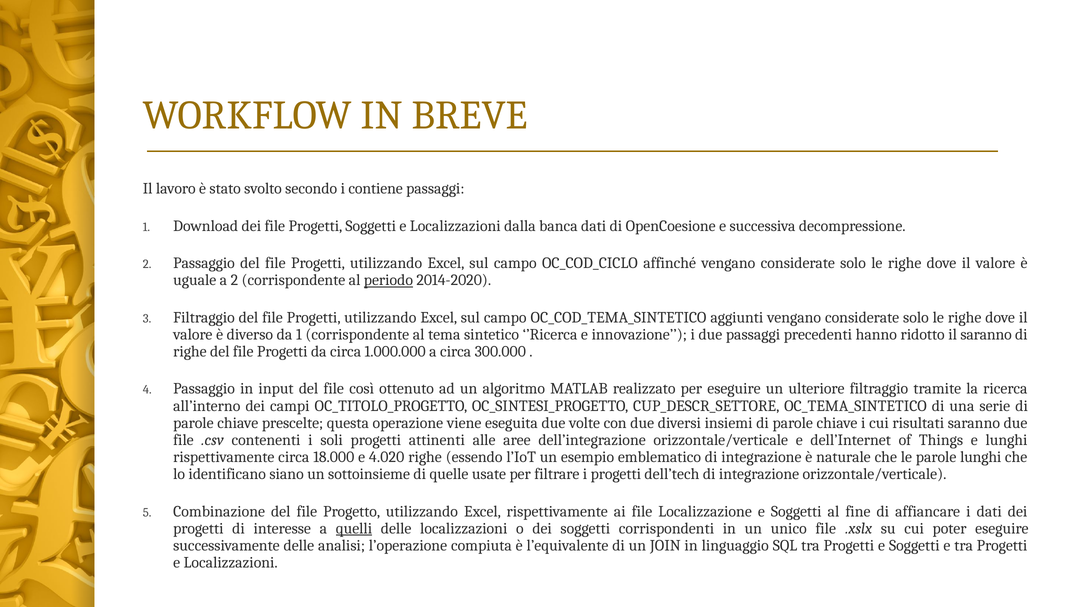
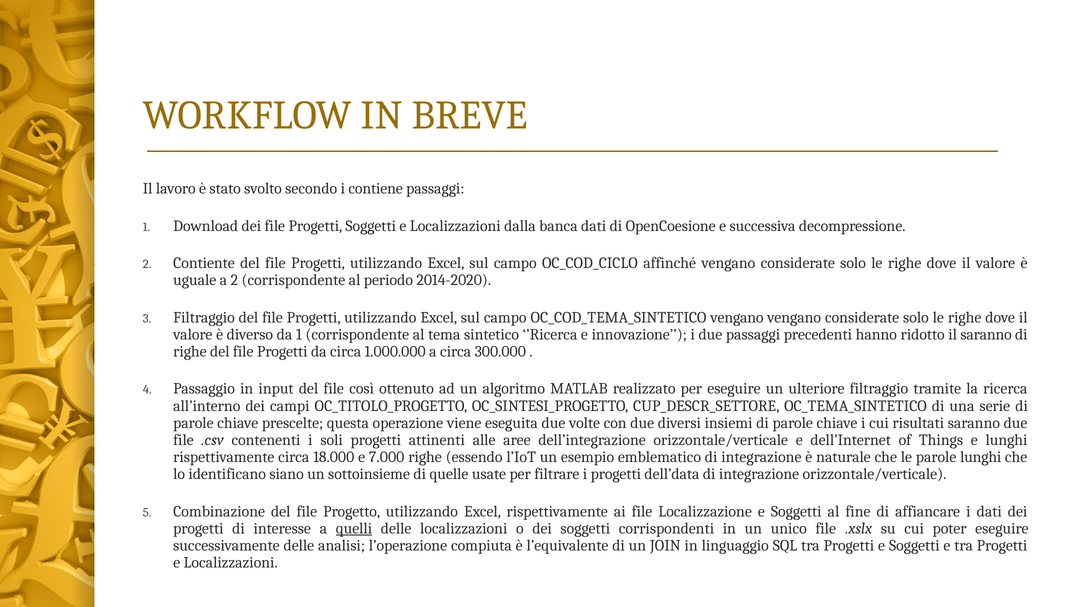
2 Passaggio: Passaggio -> Contiente
periodo underline: present -> none
OC_COD_TEMA_SINTETICO aggiunti: aggiunti -> vengano
4.020: 4.020 -> 7.000
dell’tech: dell’tech -> dell’data
